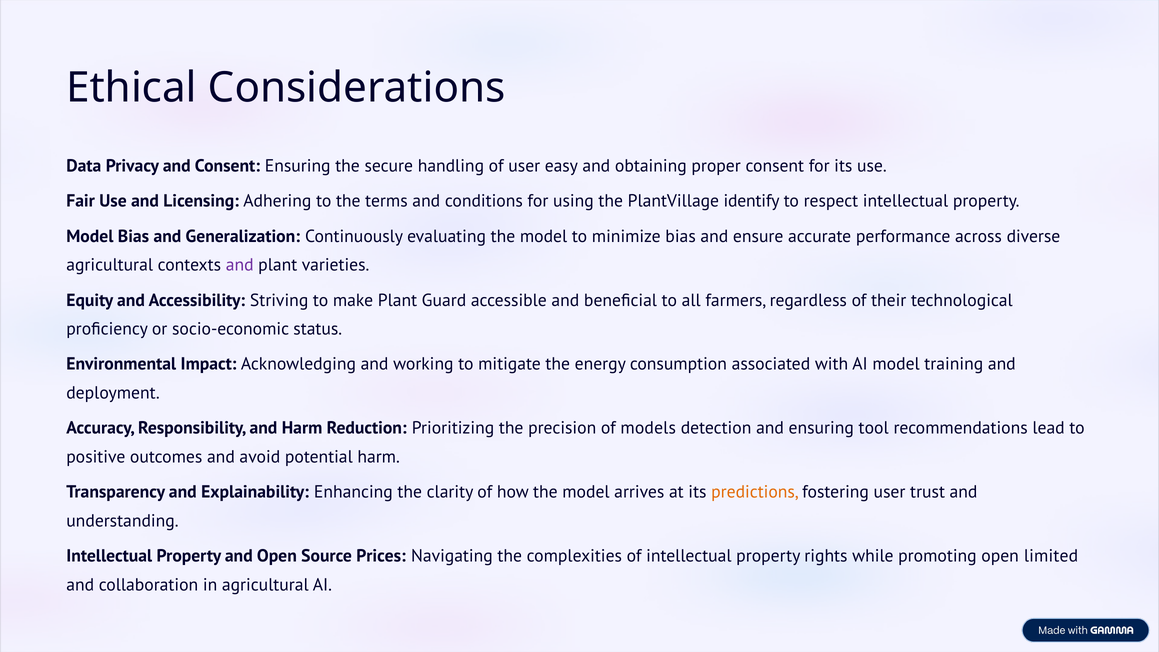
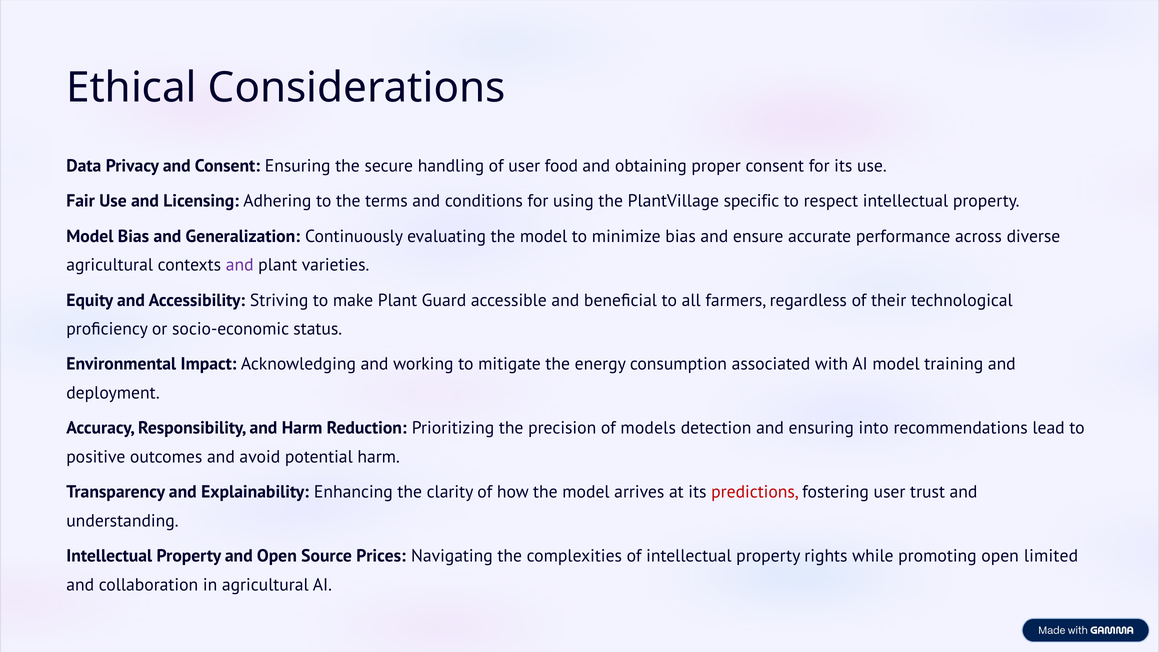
easy: easy -> food
identify: identify -> specific
tool: tool -> into
predictions colour: orange -> red
